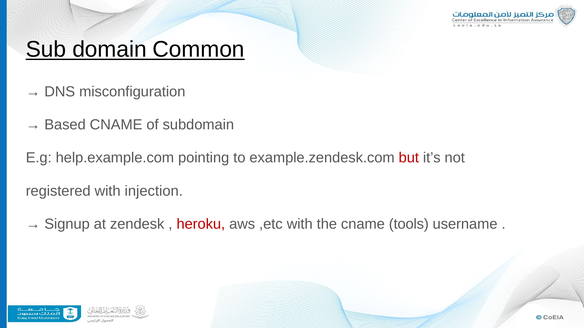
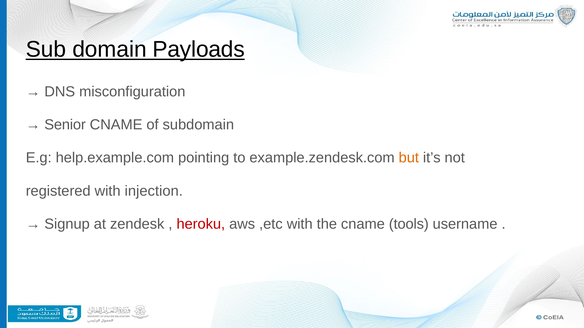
Common: Common -> Payloads
Based: Based -> Senior
but colour: red -> orange
